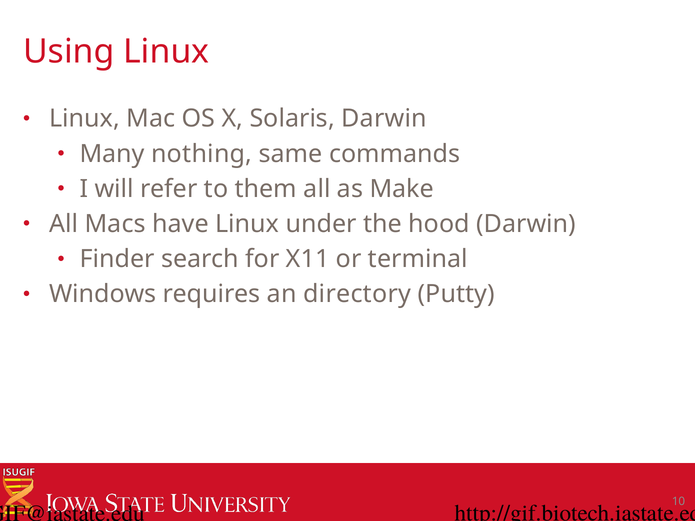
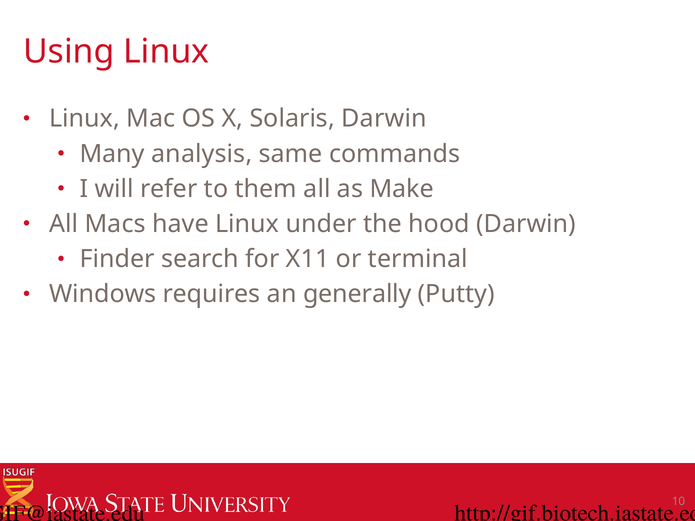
nothing: nothing -> analysis
directory: directory -> generally
